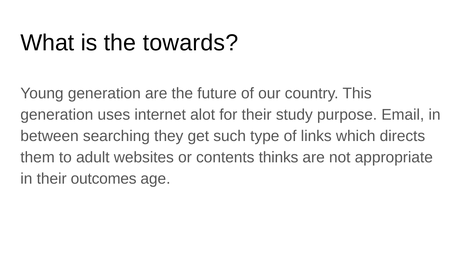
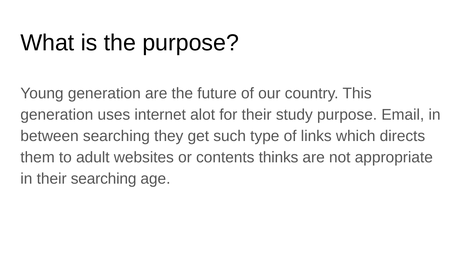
the towards: towards -> purpose
their outcomes: outcomes -> searching
